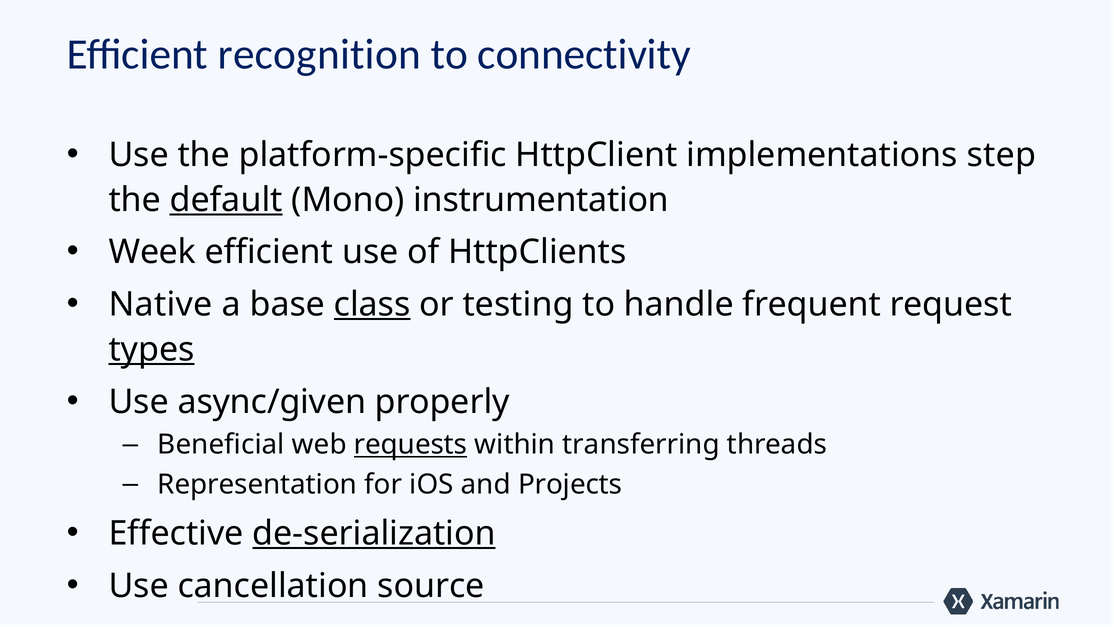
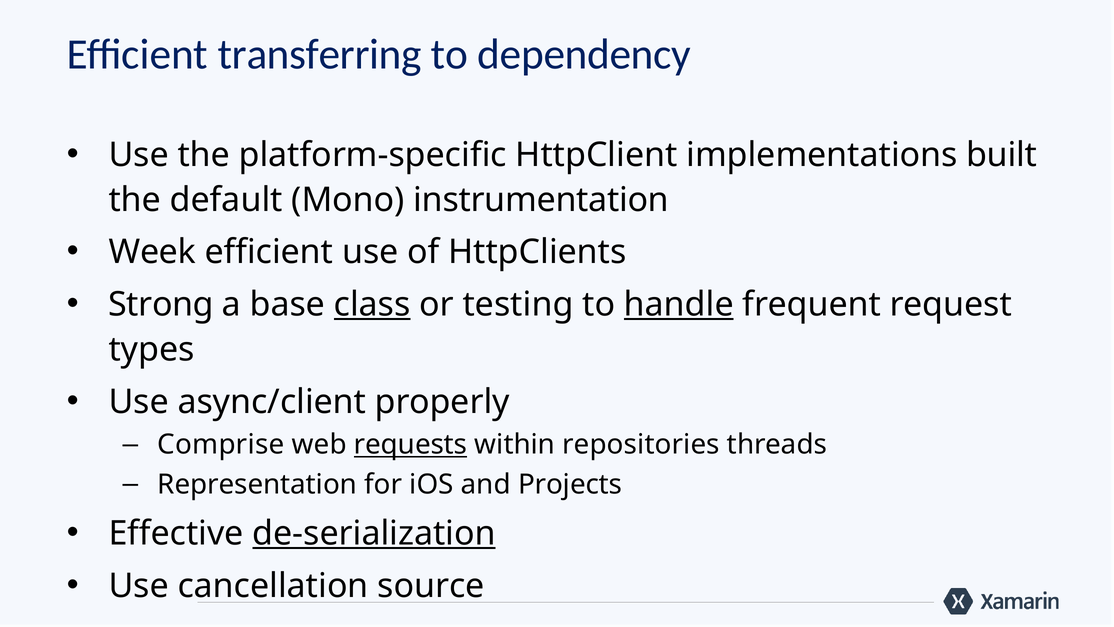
recognition: recognition -> transferring
connectivity: connectivity -> dependency
step: step -> built
default underline: present -> none
Native: Native -> Strong
handle underline: none -> present
types underline: present -> none
async/given: async/given -> async/client
Beneficial: Beneficial -> Comprise
transferring: transferring -> repositories
